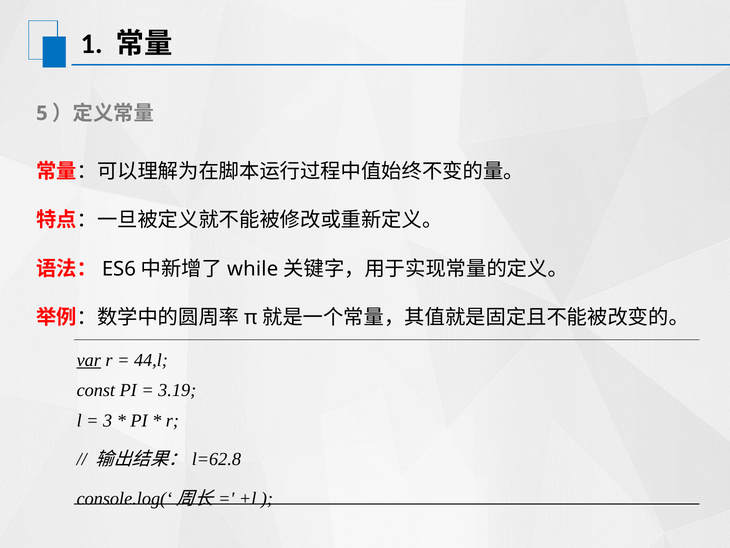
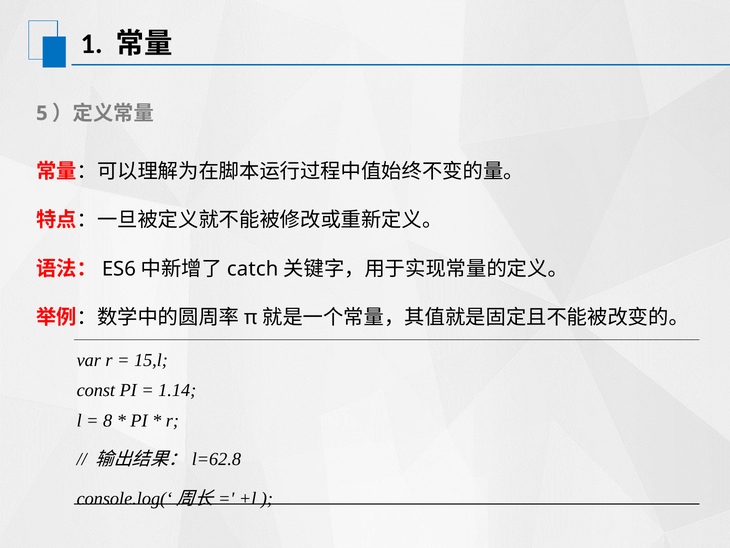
while: while -> catch
var underline: present -> none
44,l: 44,l -> 15,l
3.19: 3.19 -> 1.14
3: 3 -> 8
